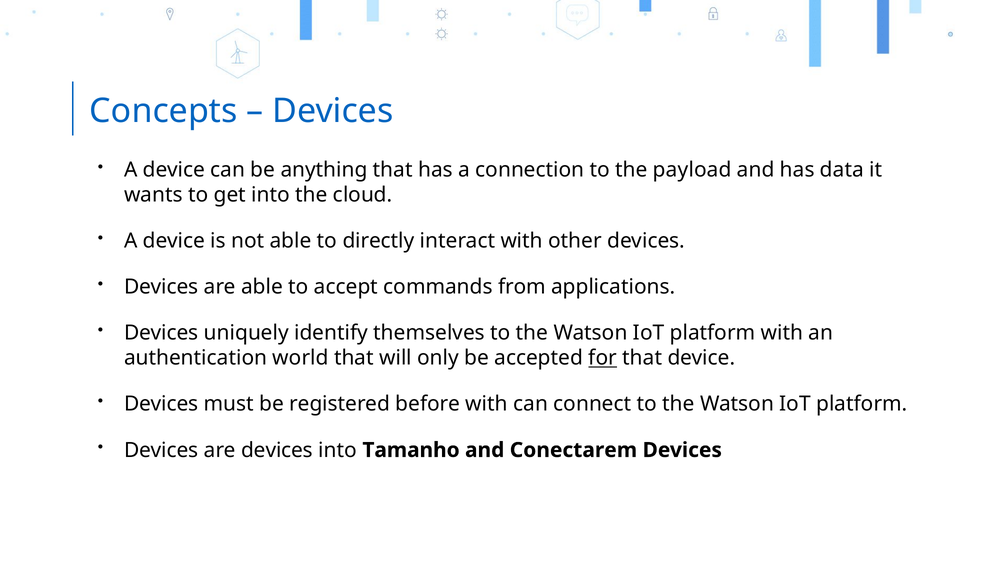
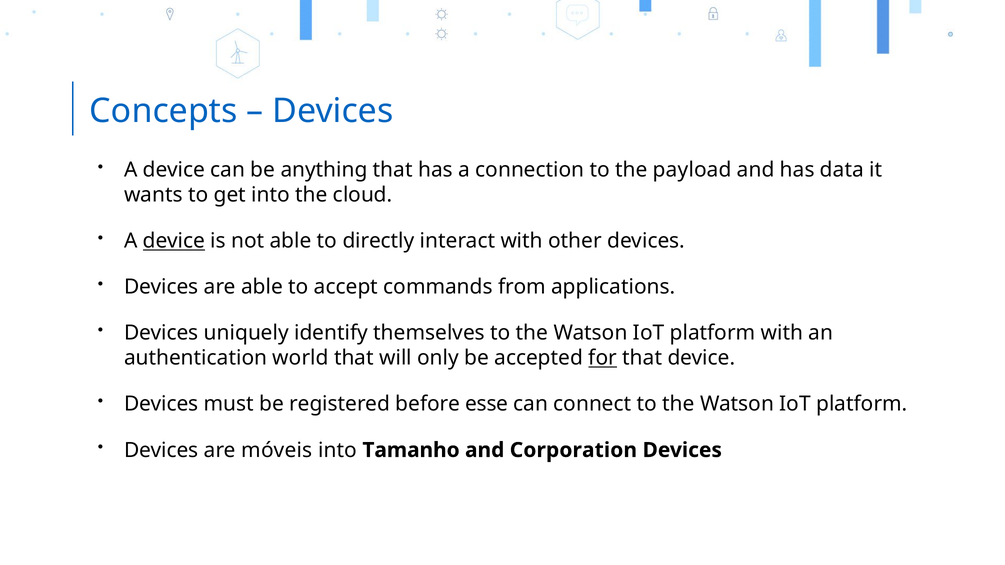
device at (174, 241) underline: none -> present
before with: with -> esse
are devices: devices -> móveis
Conectarem: Conectarem -> Corporation
